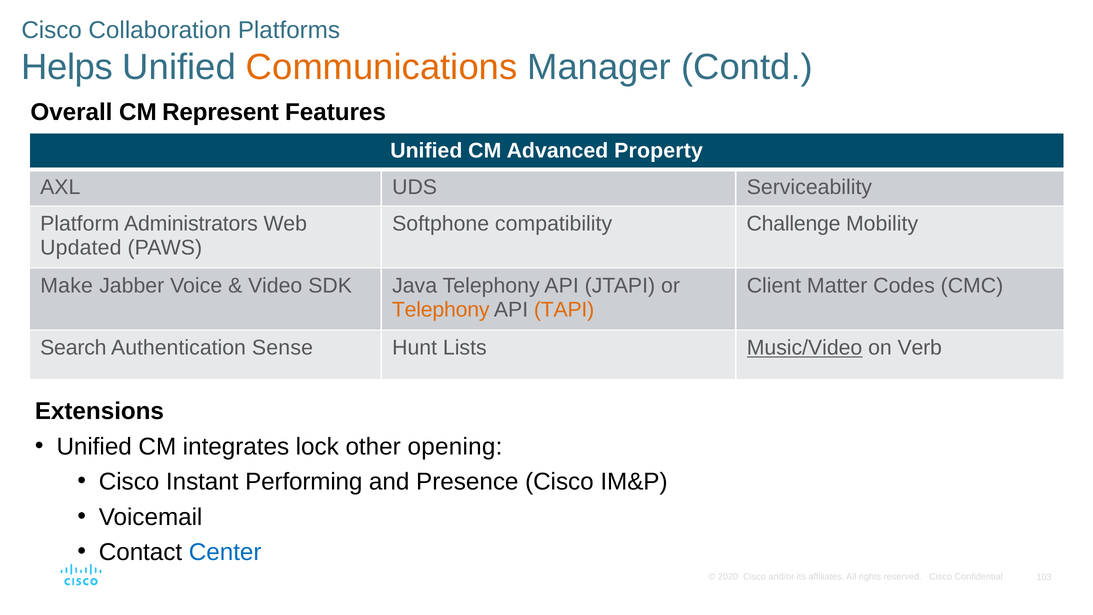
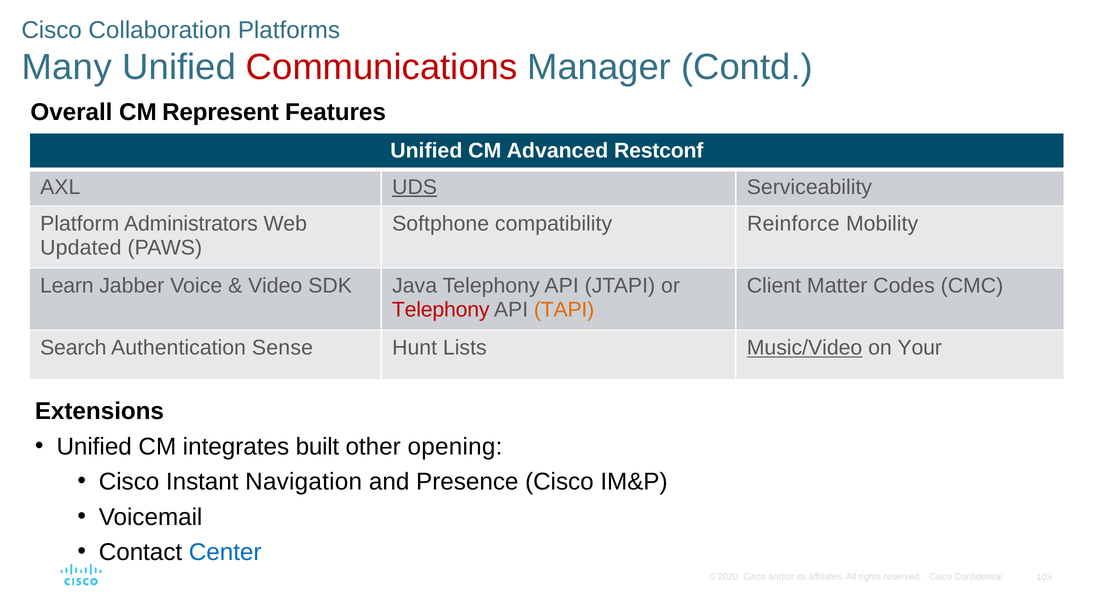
Helps: Helps -> Many
Communications colour: orange -> red
Property: Property -> Restconf
UDS underline: none -> present
Challenge: Challenge -> Reinforce
Make: Make -> Learn
Telephony at (441, 310) colour: orange -> red
Verb: Verb -> Your
lock: lock -> built
Performing: Performing -> Navigation
